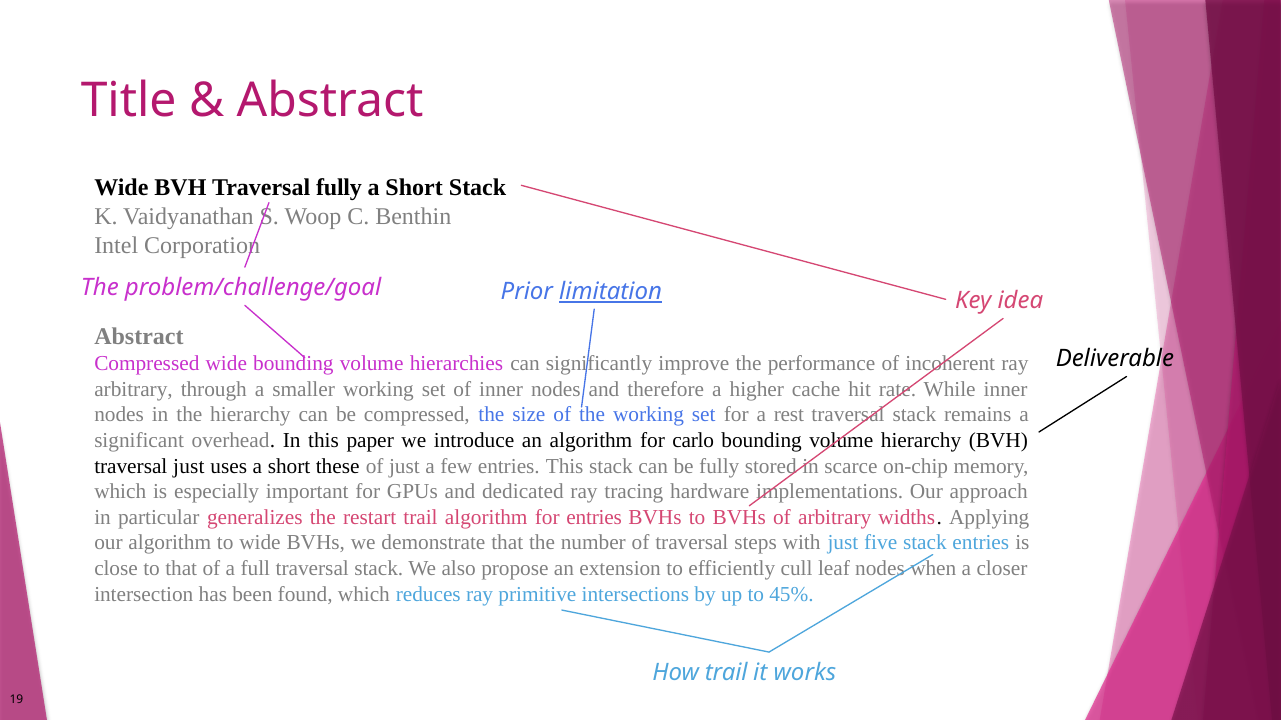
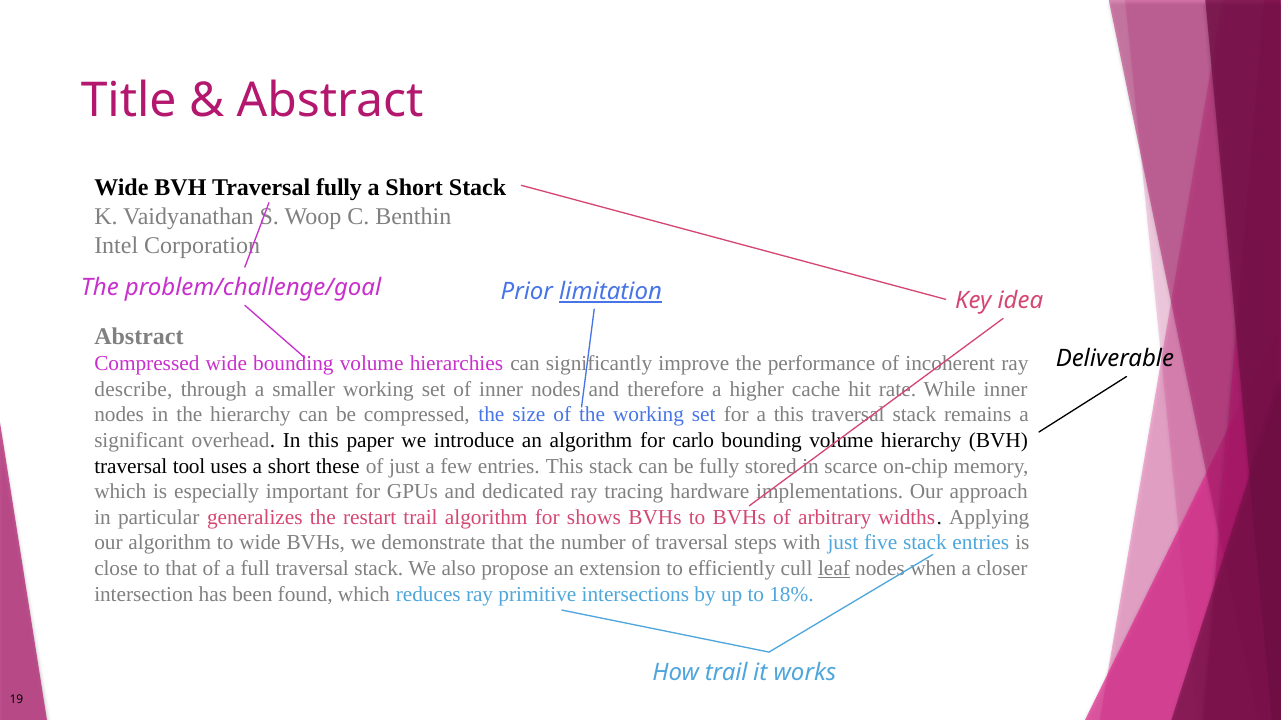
arbitrary at (134, 390): arbitrary -> describe
a rest: rest -> this
traversal just: just -> tool
for entries: entries -> shows
leaf underline: none -> present
45%: 45% -> 18%
